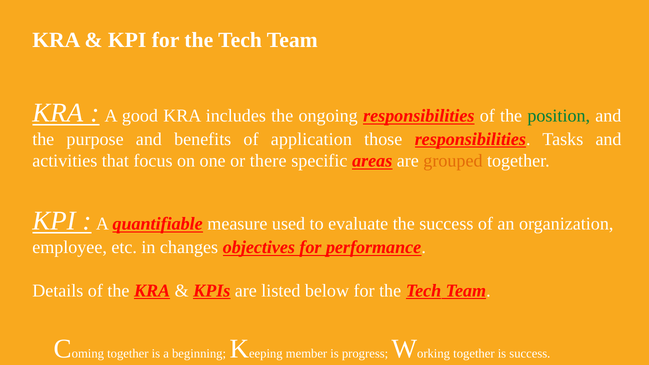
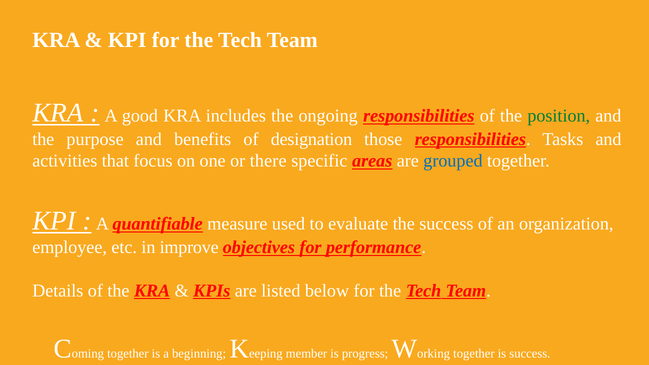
application: application -> designation
grouped colour: orange -> blue
changes: changes -> improve
